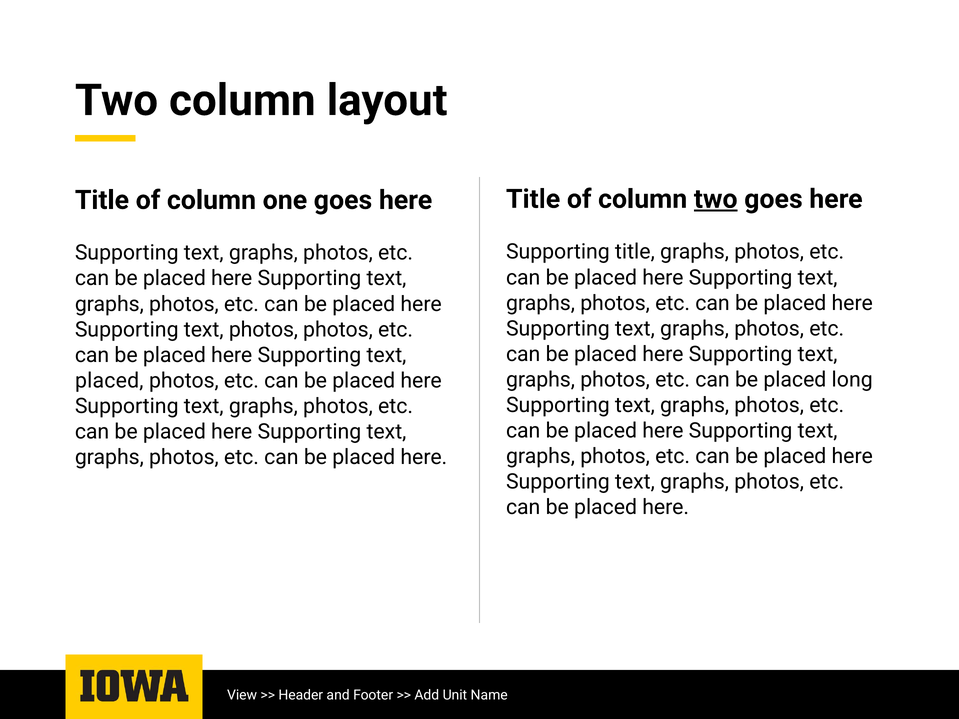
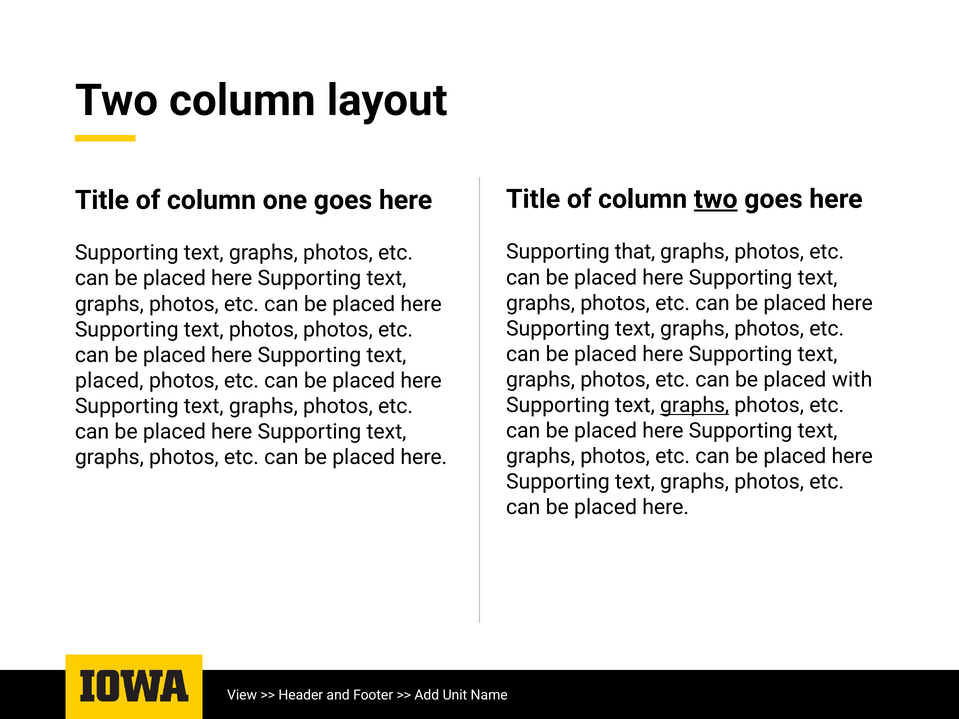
Supporting title: title -> that
long: long -> with
graphs at (695, 405) underline: none -> present
